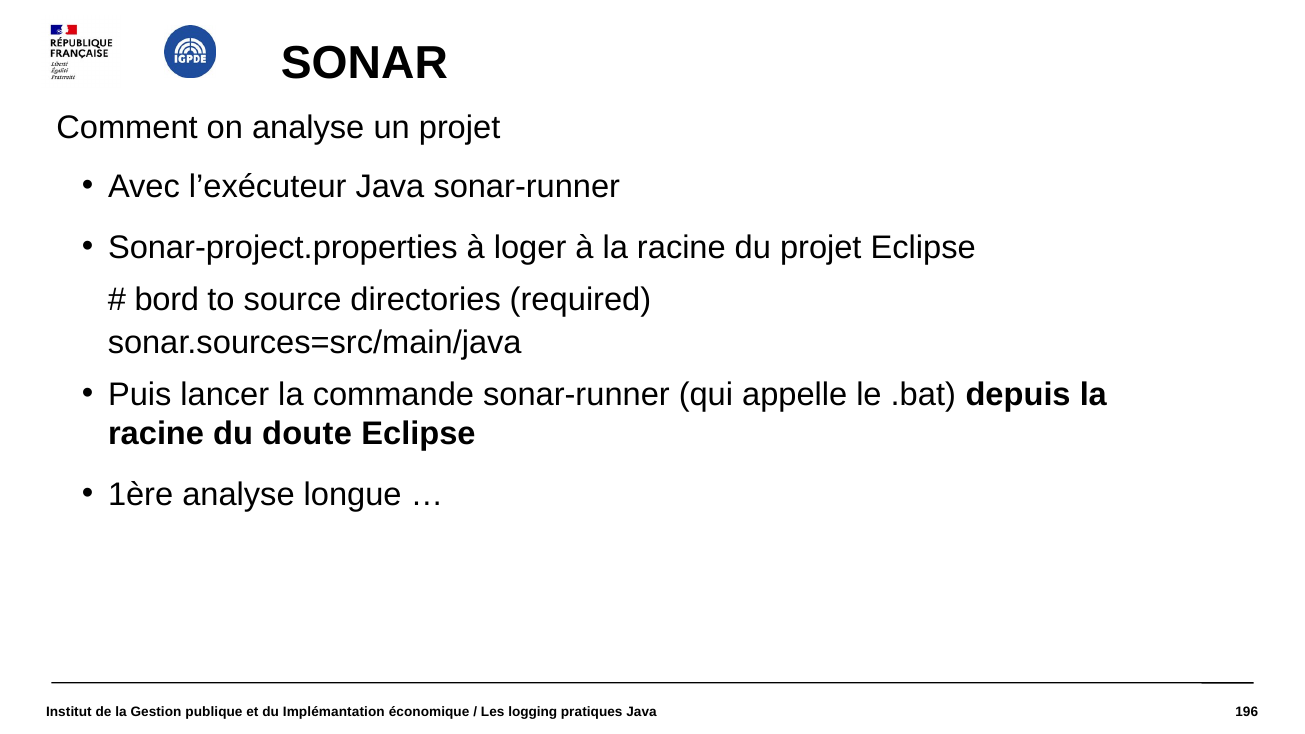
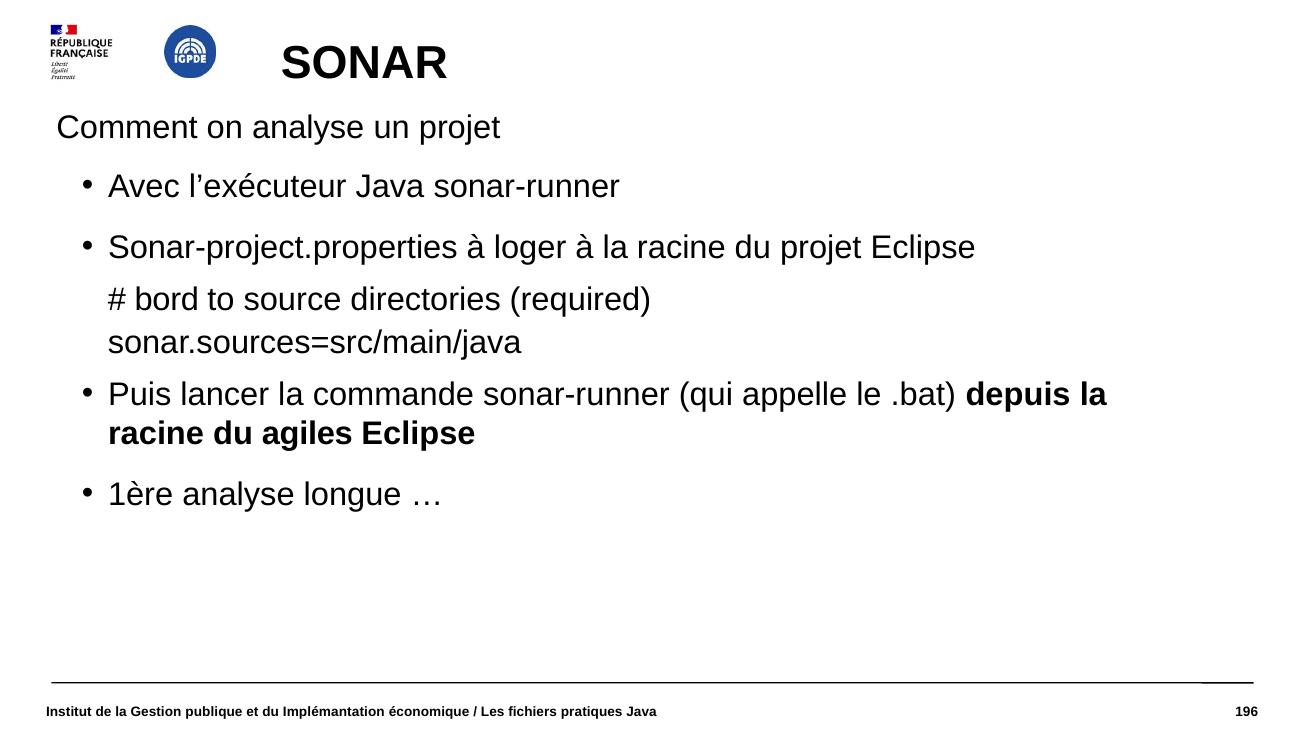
doute: doute -> agiles
logging: logging -> fichiers
